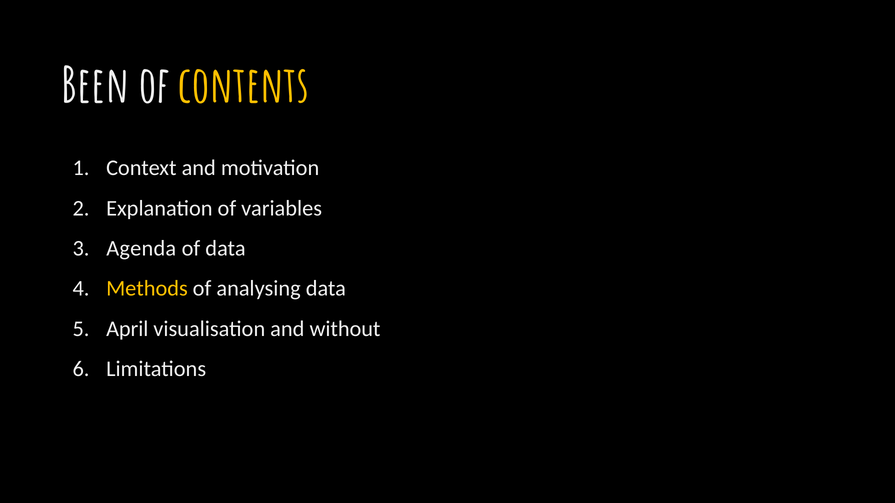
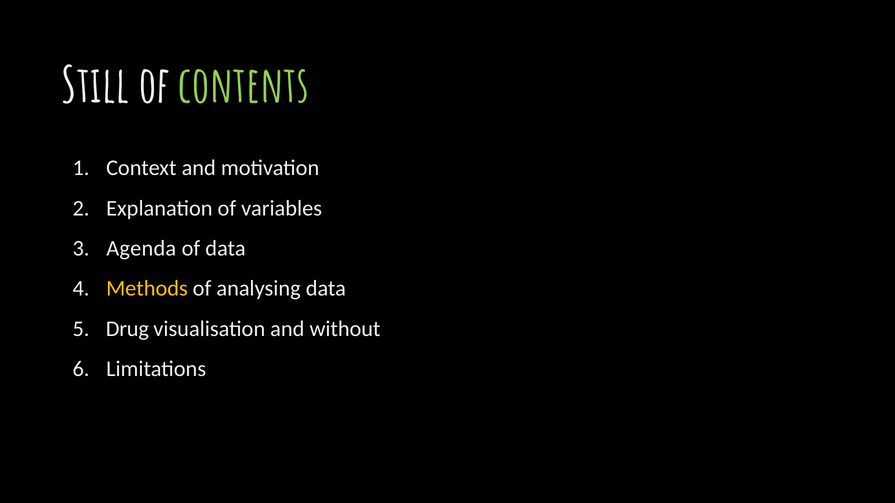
Been: Been -> Still
contents colour: yellow -> light green
April: April -> Drug
